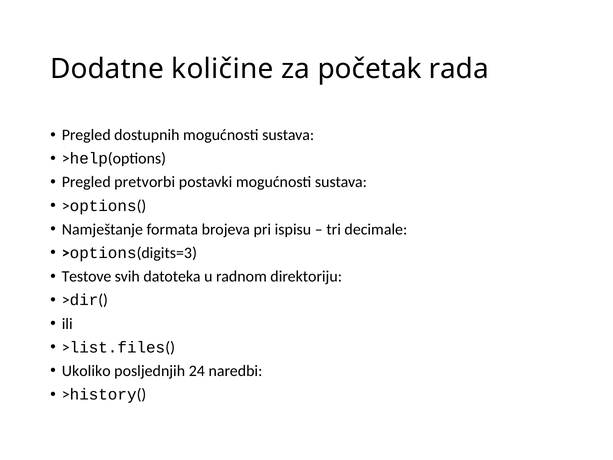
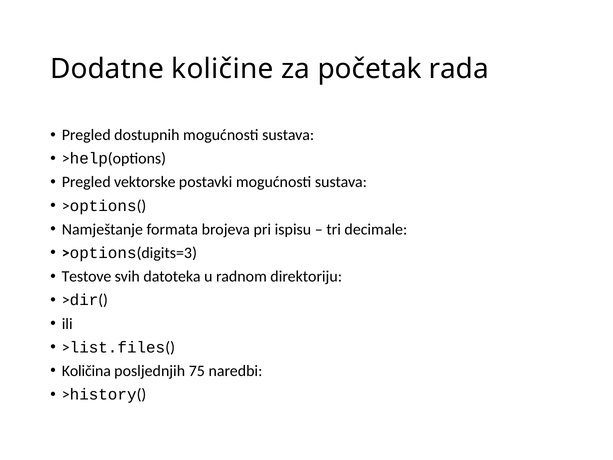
pretvorbi: pretvorbi -> vektorske
Ukoliko: Ukoliko -> Količina
24: 24 -> 75
